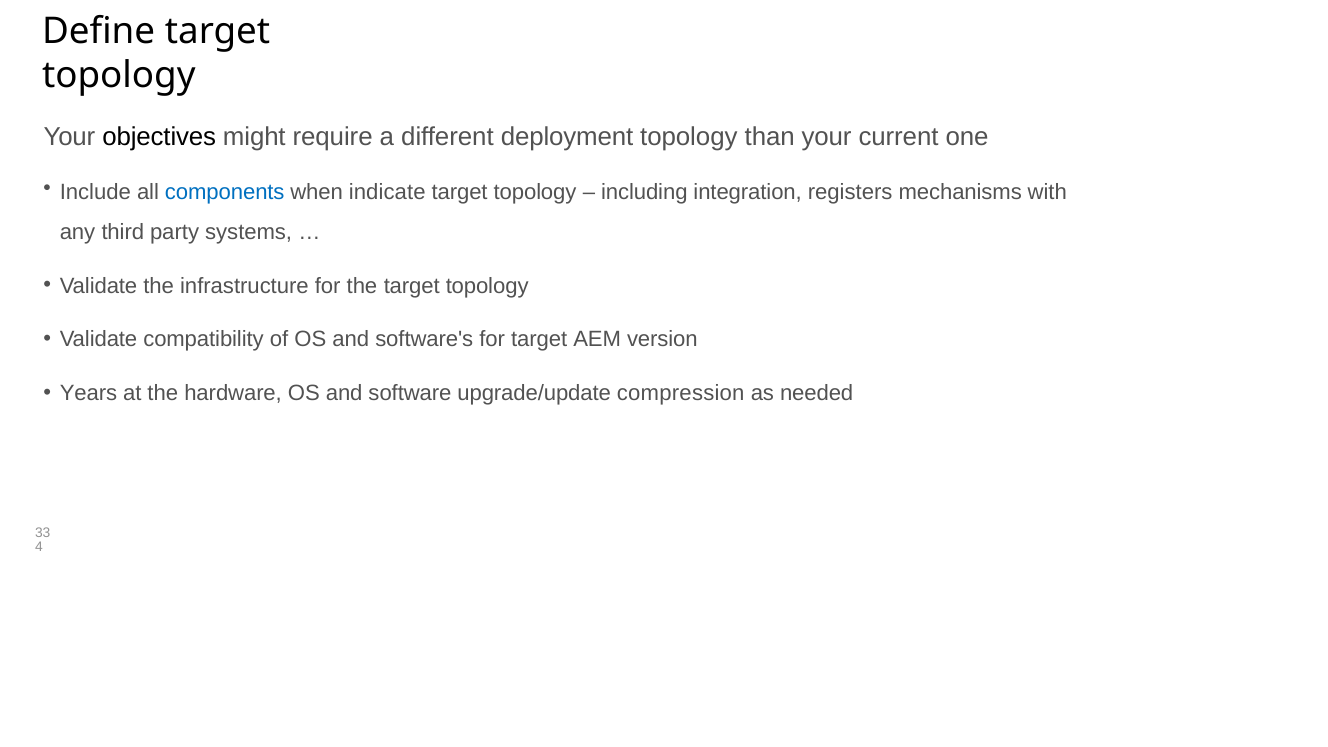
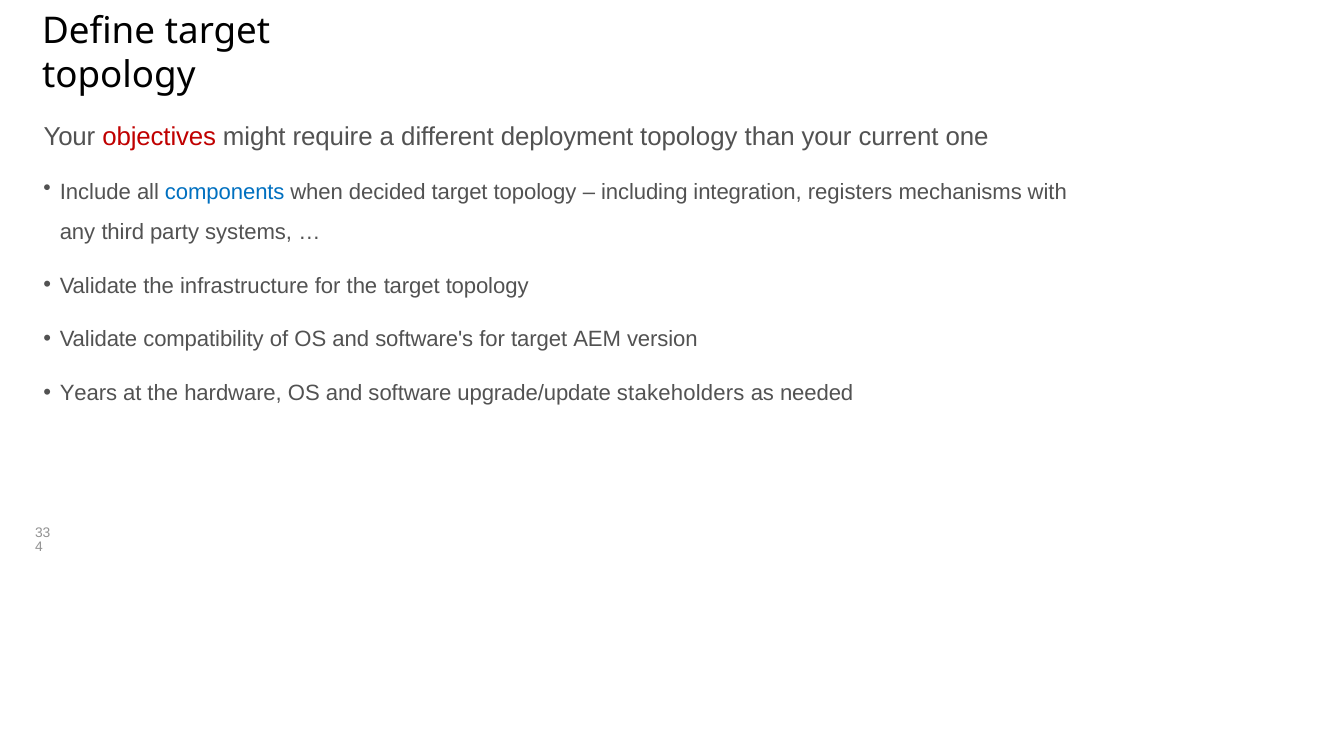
objectives colour: black -> red
indicate: indicate -> decided
compression: compression -> stakeholders
